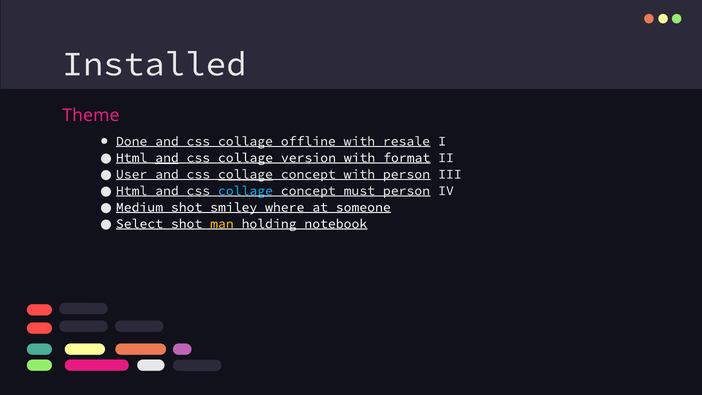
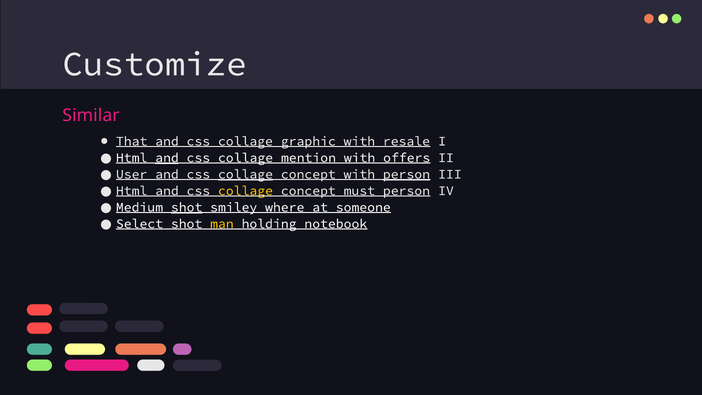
Installed: Installed -> Customize
Theme: Theme -> Similar
Done: Done -> That
offline: offline -> graphic
version: version -> mention
format: format -> offers
person at (406, 174) underline: none -> present
collage at (245, 191) colour: light blue -> yellow
shot at (187, 207) underline: none -> present
